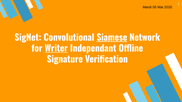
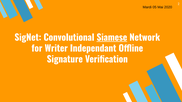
Writer underline: present -> none
